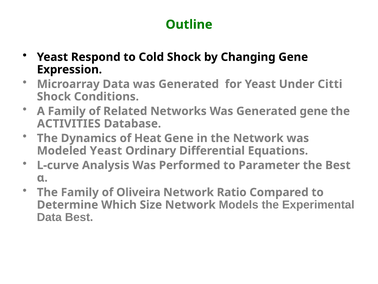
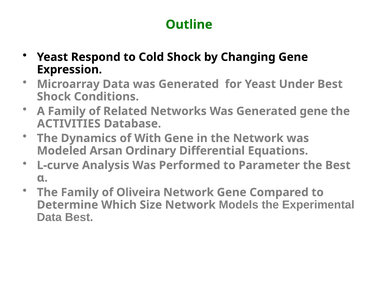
Under Citti: Citti -> Best
Heat: Heat -> With
Modeled Yeast: Yeast -> Arsan
Network Ratio: Ratio -> Gene
